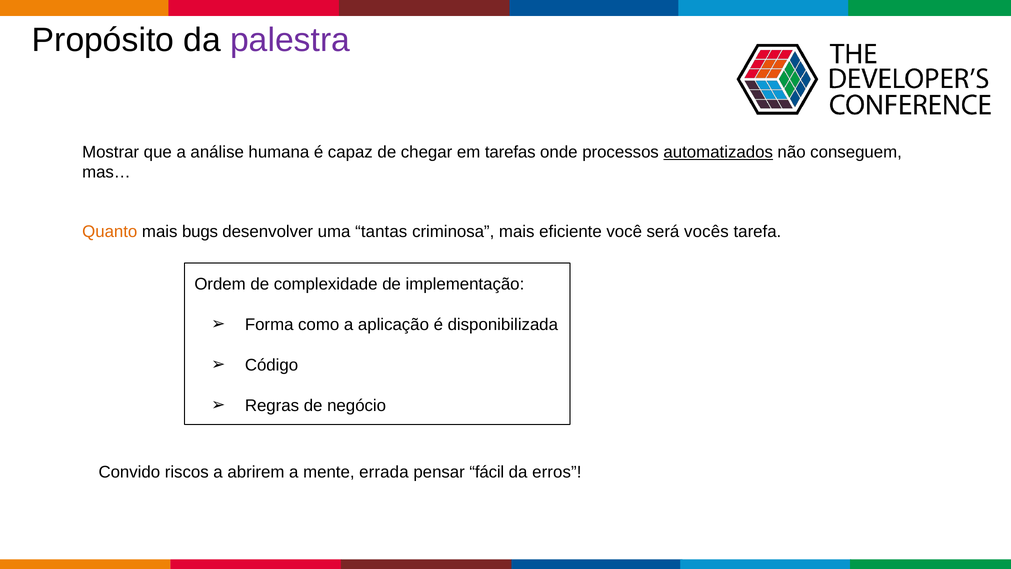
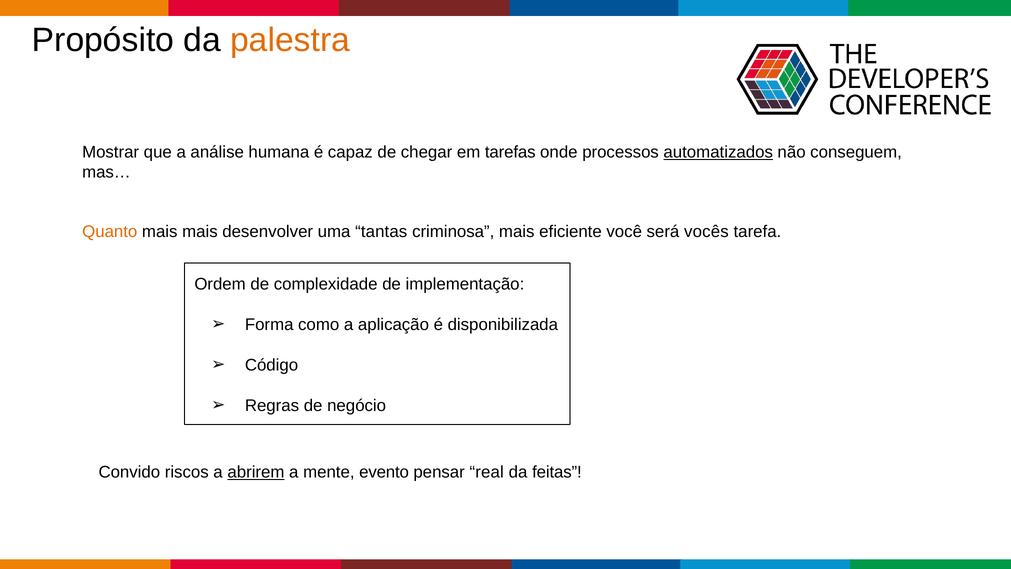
palestra colour: purple -> orange
mais bugs: bugs -> mais
abrirem underline: none -> present
errada: errada -> evento
fácil: fácil -> real
erros: erros -> feitas
